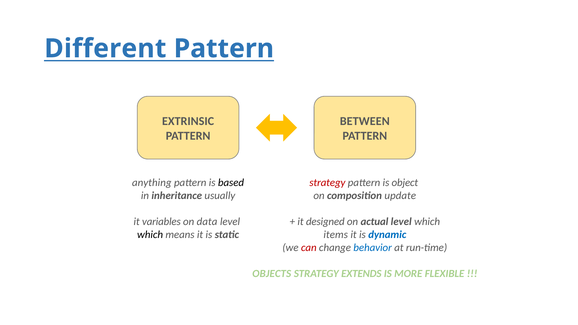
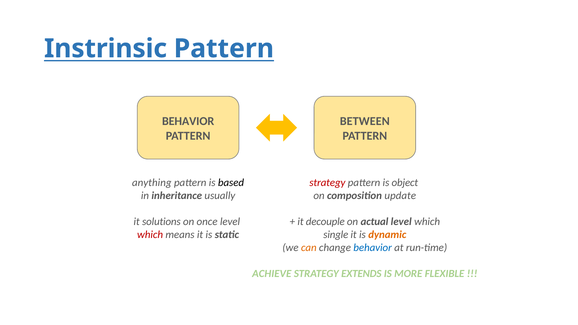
Different: Different -> Instrinsic
EXTRINSIC at (188, 121): EXTRINSIC -> BEHAVIOR
variables: variables -> solutions
data: data -> once
designed: designed -> decouple
which at (150, 235) colour: black -> red
items: items -> single
dynamic colour: blue -> orange
can colour: red -> orange
OBJECTS: OBJECTS -> ACHIEVE
